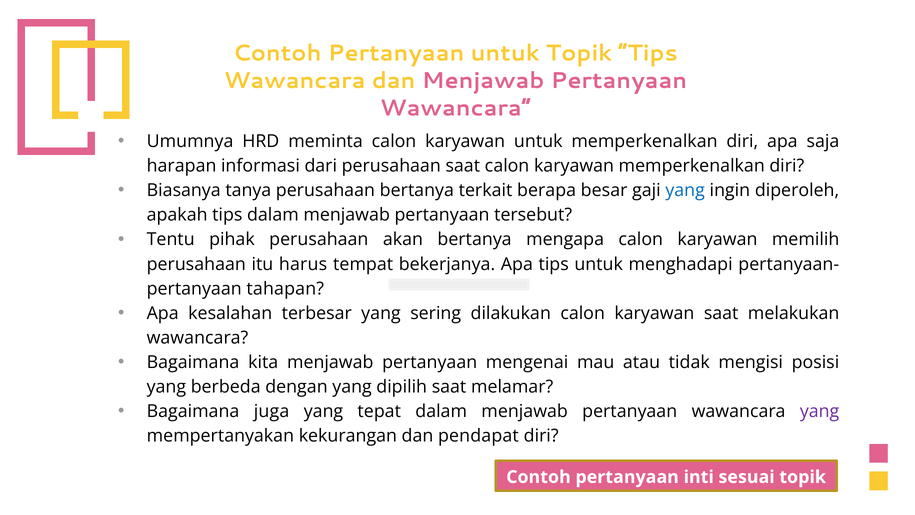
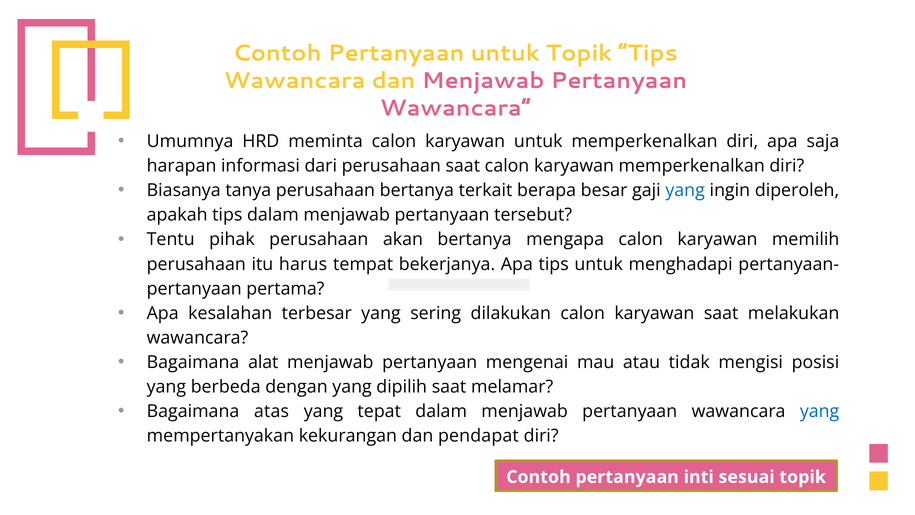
tahapan: tahapan -> pertama
kita: kita -> alat
juga: juga -> atas
yang at (820, 411) colour: purple -> blue
